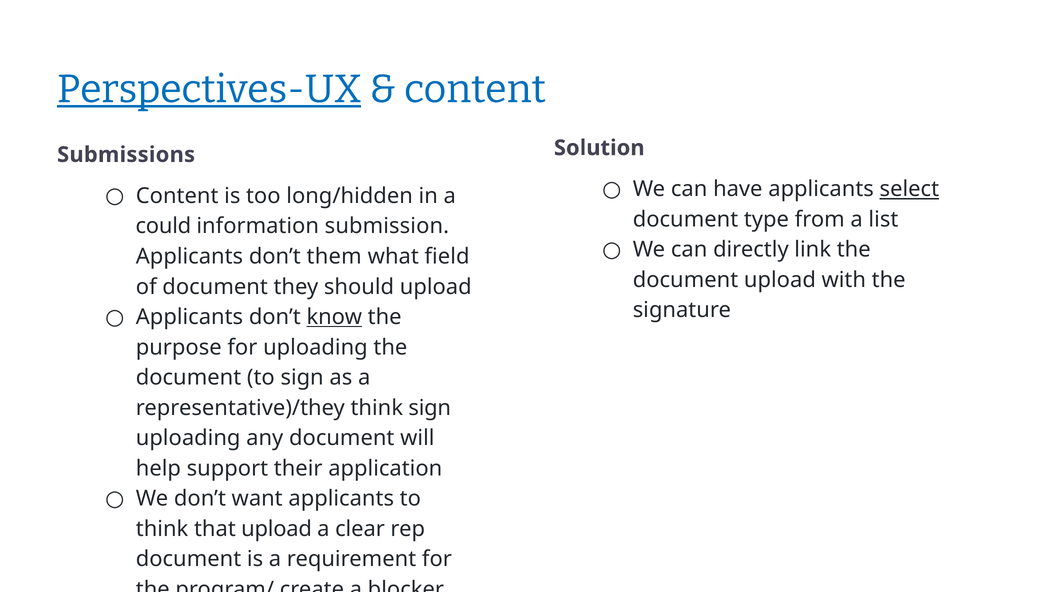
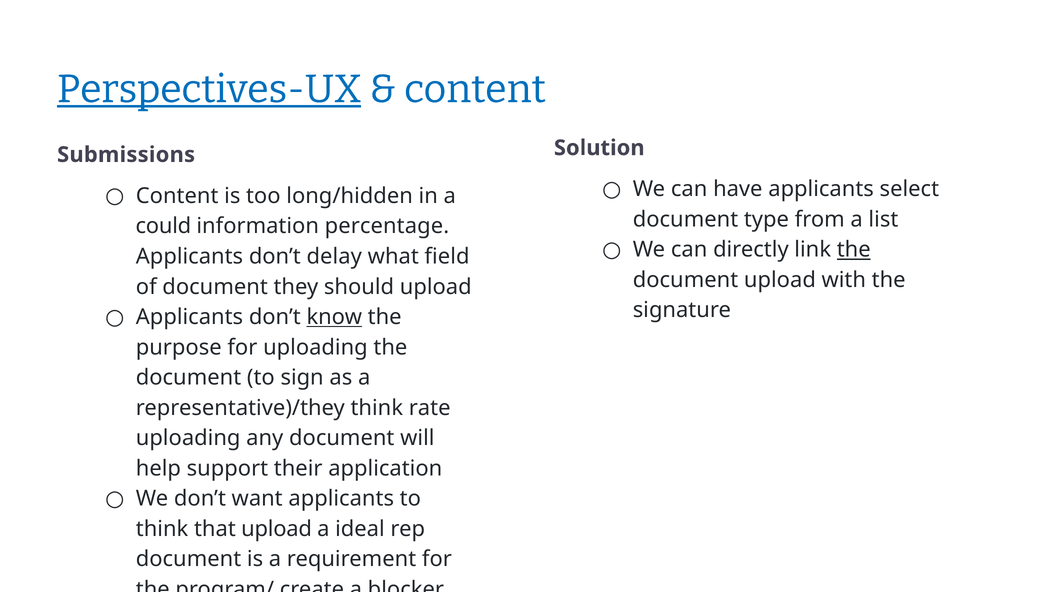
select underline: present -> none
submission: submission -> percentage
the at (854, 250) underline: none -> present
them: them -> delay
think sign: sign -> rate
clear: clear -> ideal
